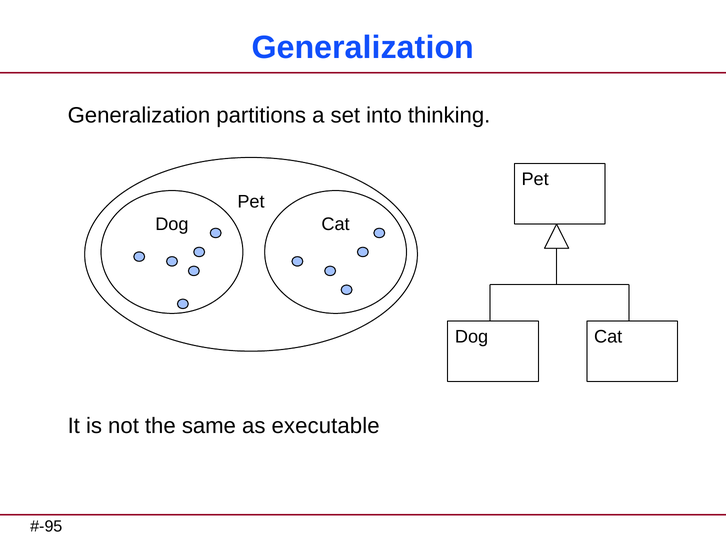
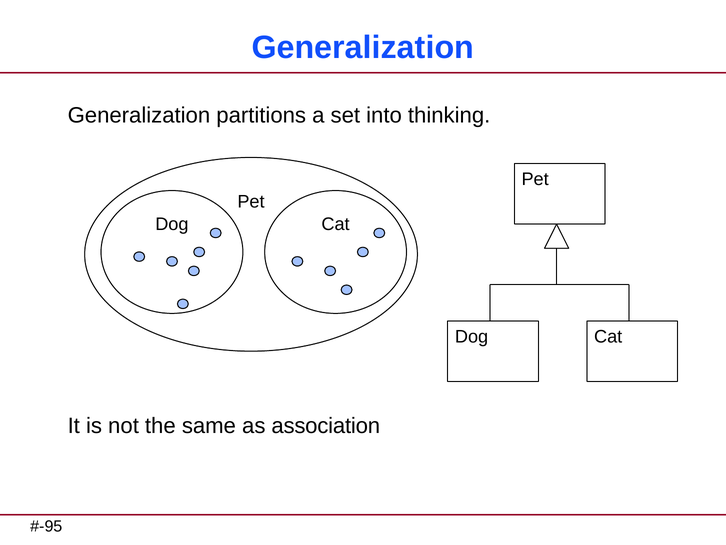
executable: executable -> association
